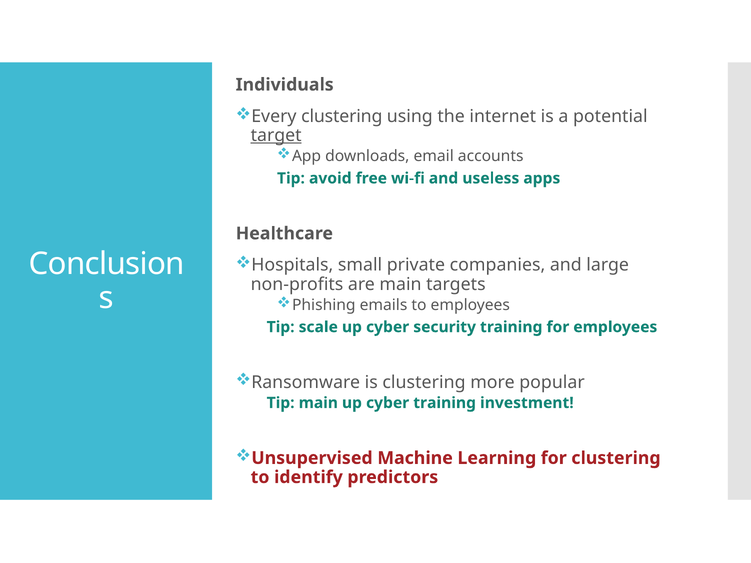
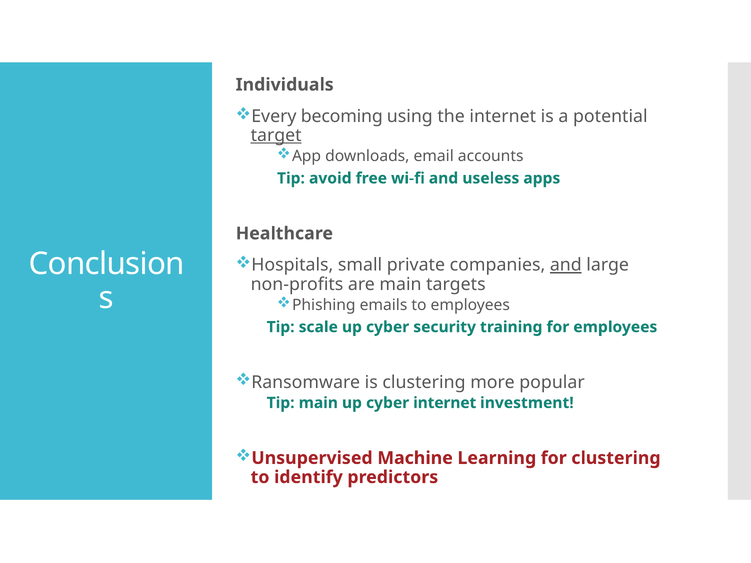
Every clustering: clustering -> becoming
and at (566, 265) underline: none -> present
cyber training: training -> internet
